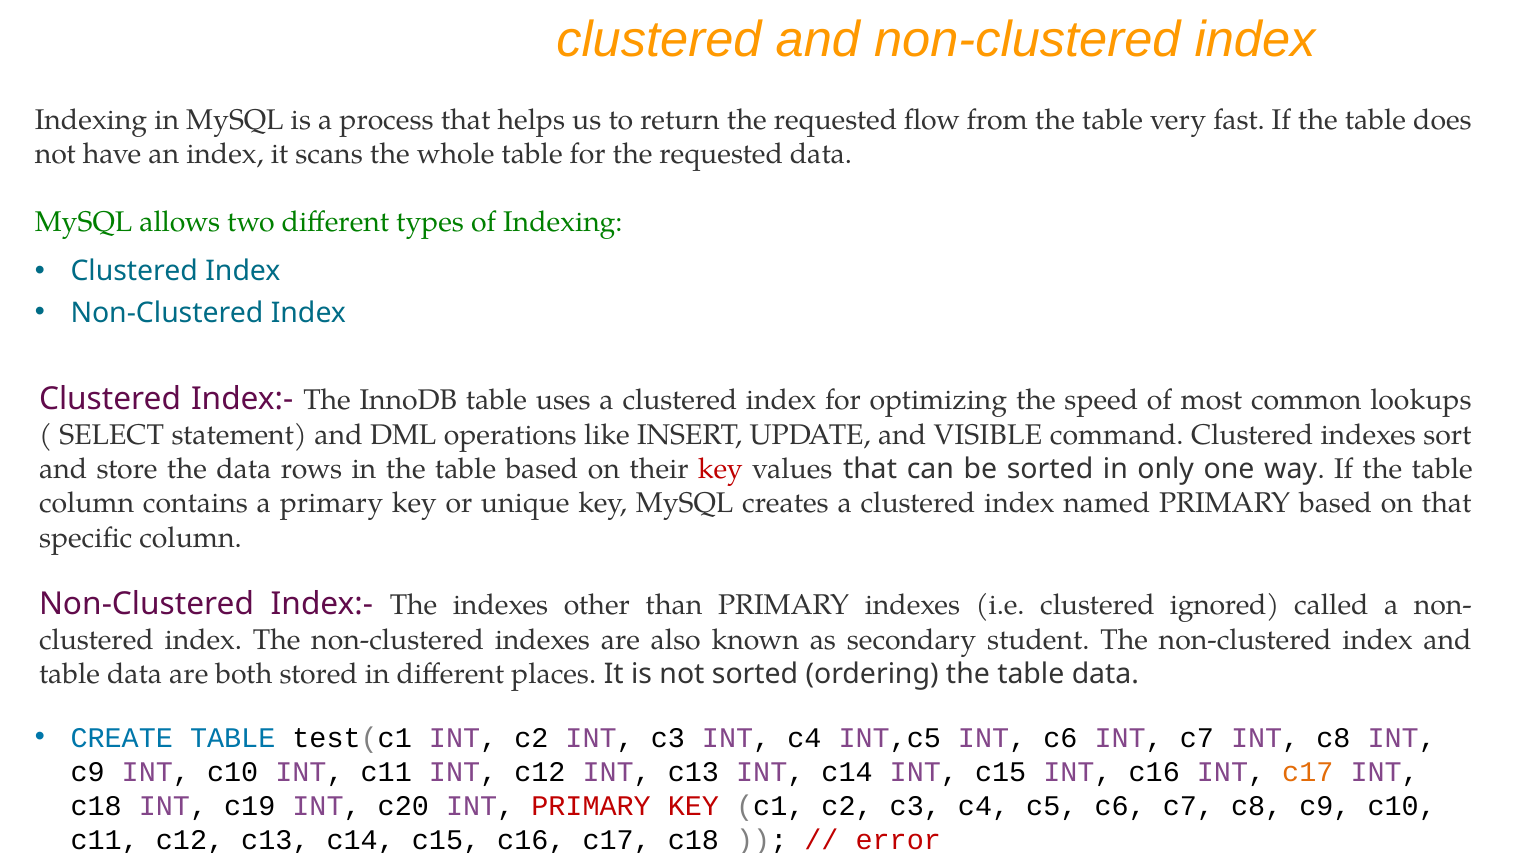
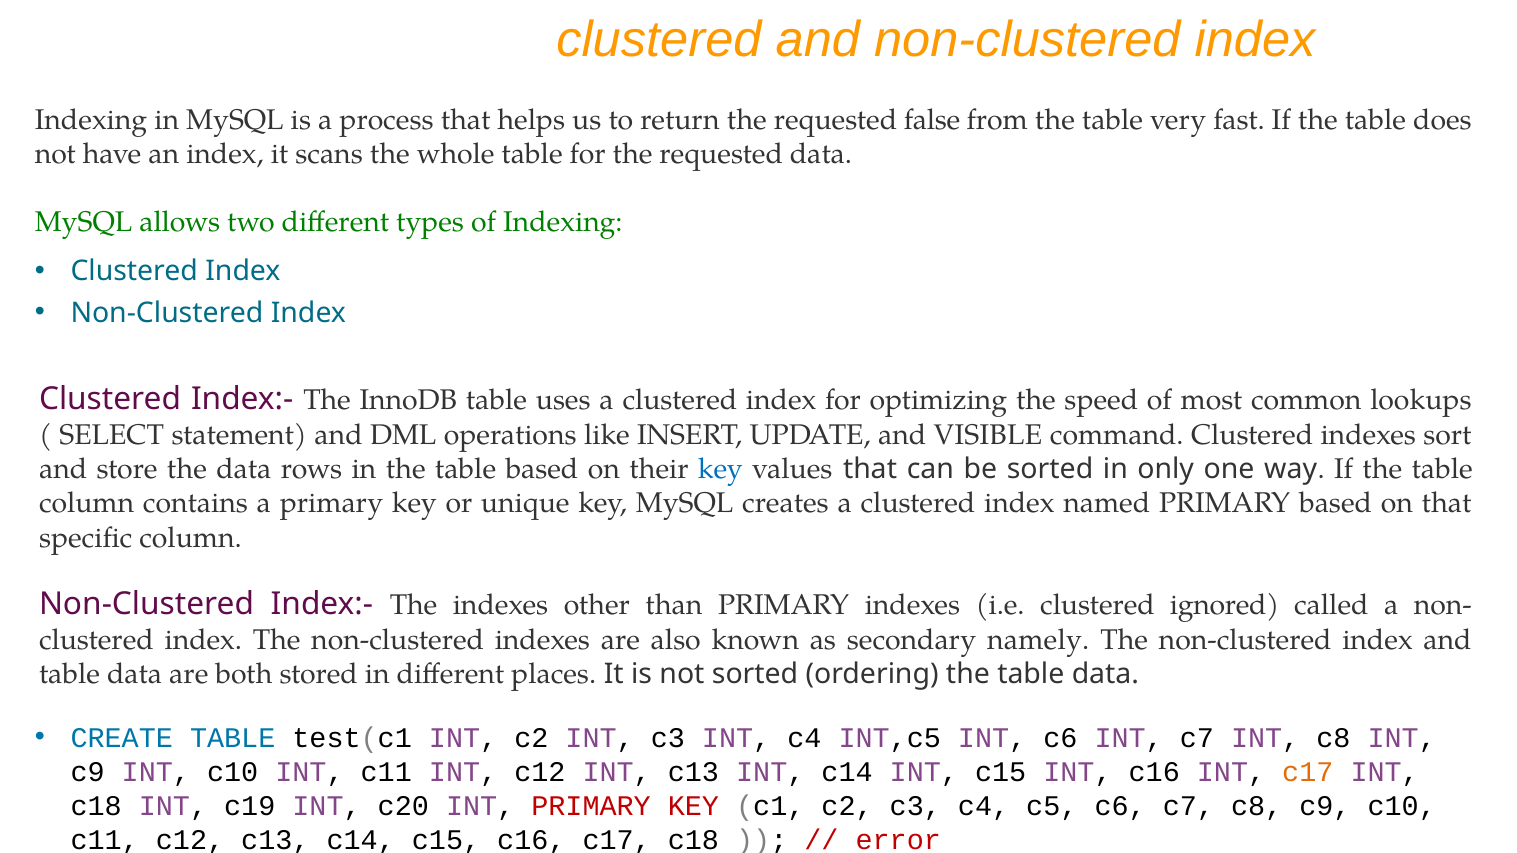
flow: flow -> false
key at (720, 470) colour: red -> blue
student: student -> namely
